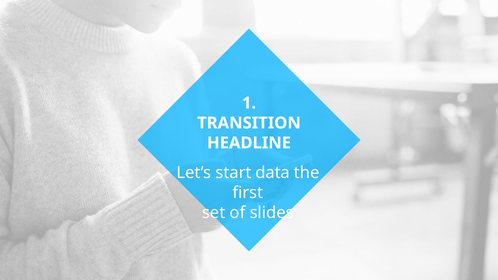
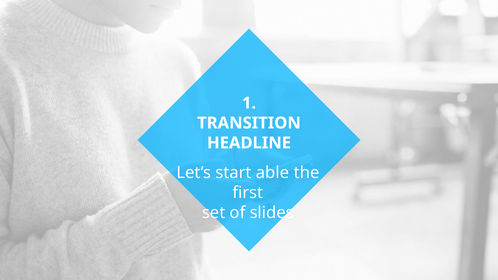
data: data -> able
